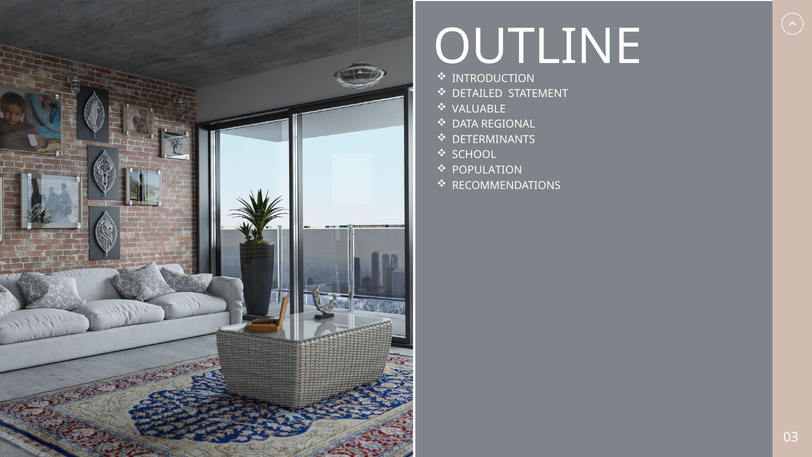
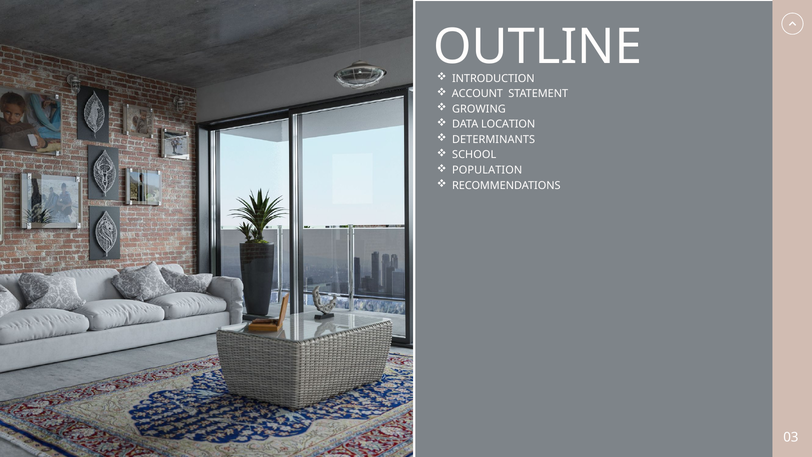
DETAILED: DETAILED -> ACCOUNT
VALUABLE: VALUABLE -> GROWING
REGIONAL: REGIONAL -> LOCATION
